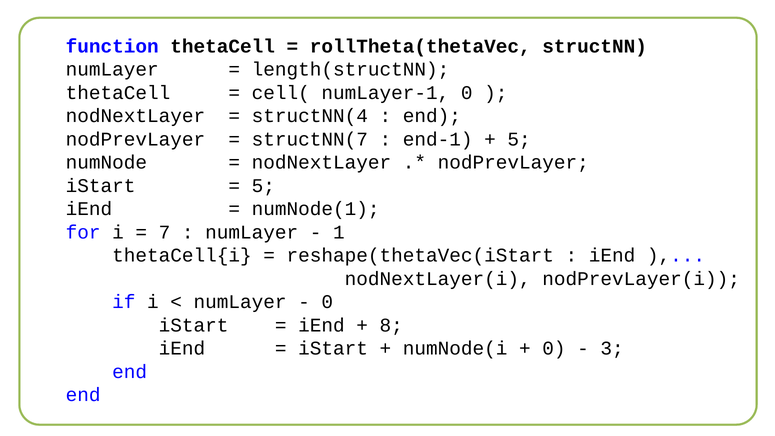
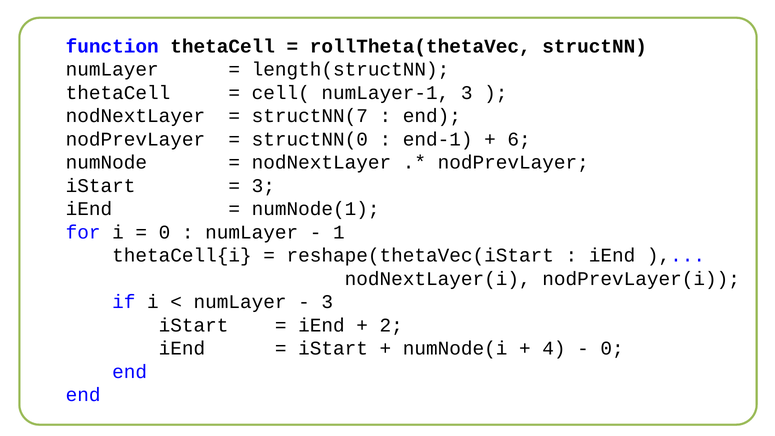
numLayer-1 0: 0 -> 3
structNN(4: structNN(4 -> structNN(7
structNN(7: structNN(7 -> structNN(0
5 at (519, 139): 5 -> 6
5 at (263, 186): 5 -> 3
7 at (165, 232): 7 -> 0
0 at (327, 302): 0 -> 3
8: 8 -> 2
0 at (554, 349): 0 -> 4
3 at (612, 349): 3 -> 0
